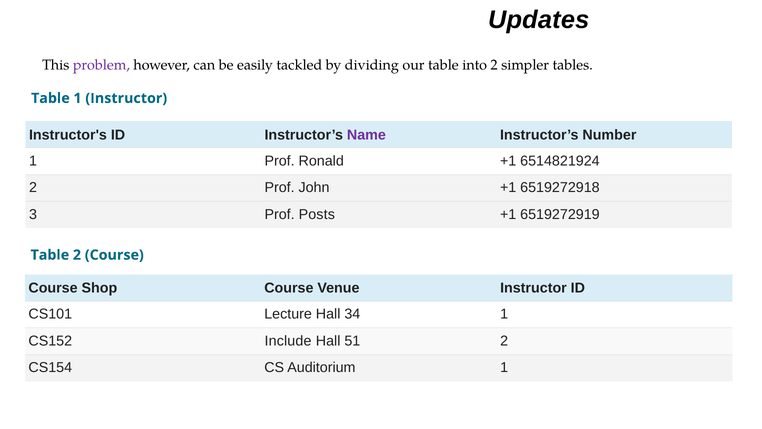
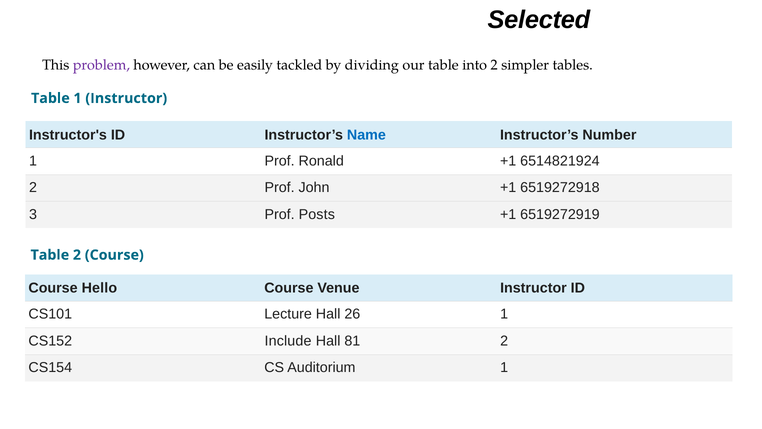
Updates: Updates -> Selected
Name colour: purple -> blue
Shop: Shop -> Hello
34: 34 -> 26
51: 51 -> 81
